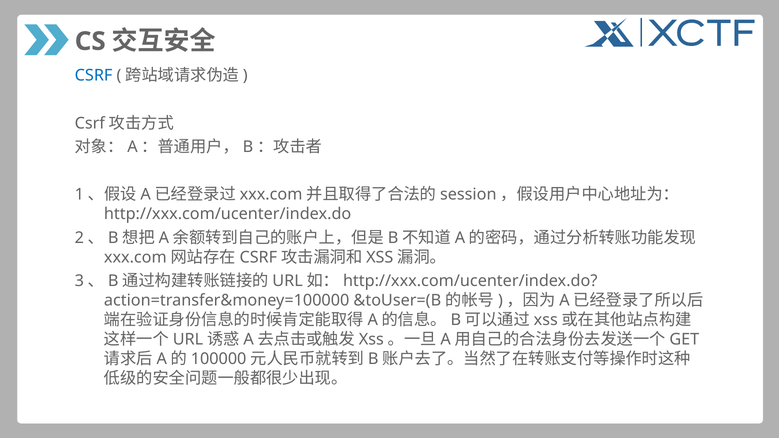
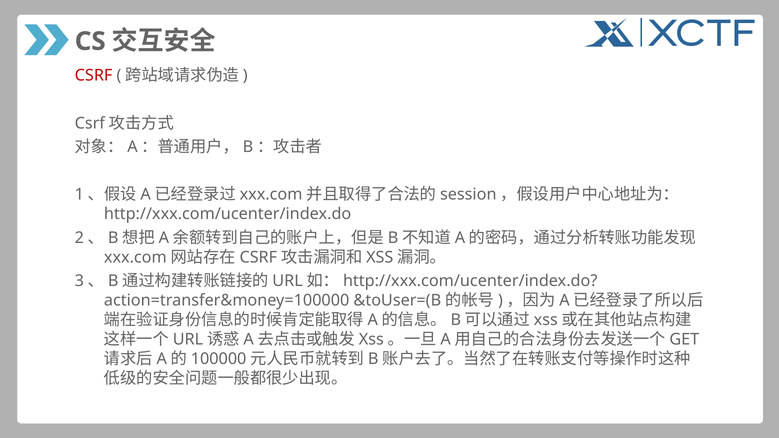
CSRF colour: blue -> red
